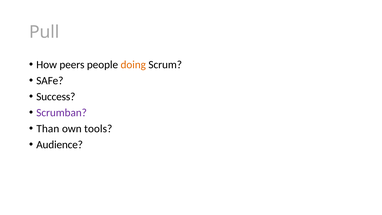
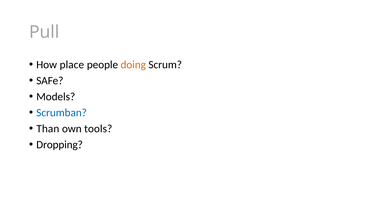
peers: peers -> place
Success: Success -> Models
Scrumban colour: purple -> blue
Audience: Audience -> Dropping
